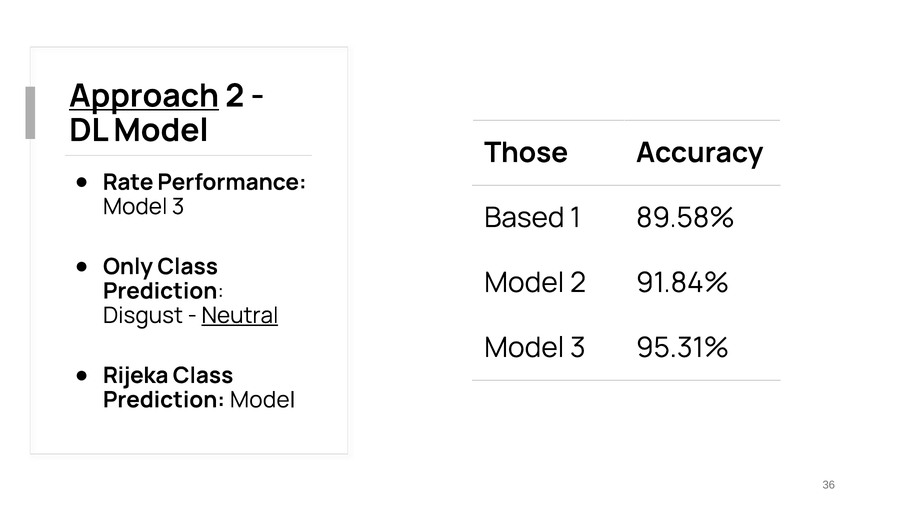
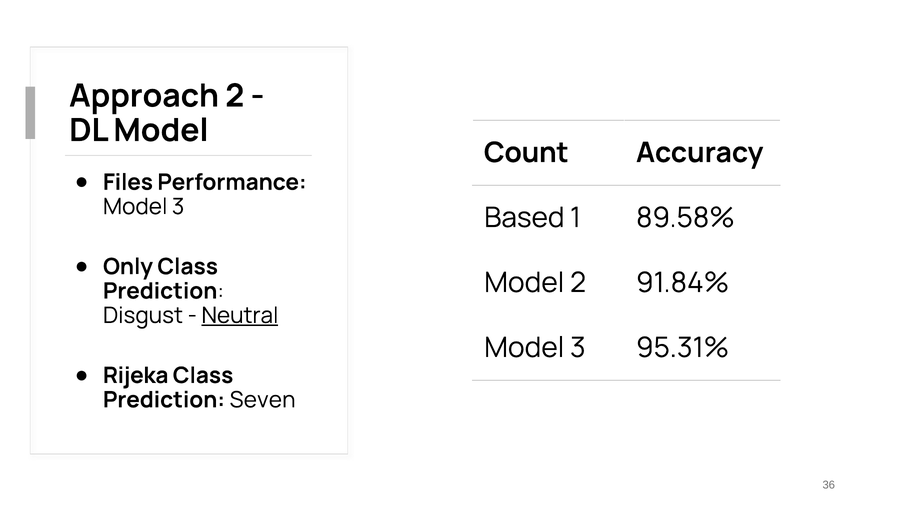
Approach underline: present -> none
Those: Those -> Count
Rate: Rate -> Files
Prediction Model: Model -> Seven
